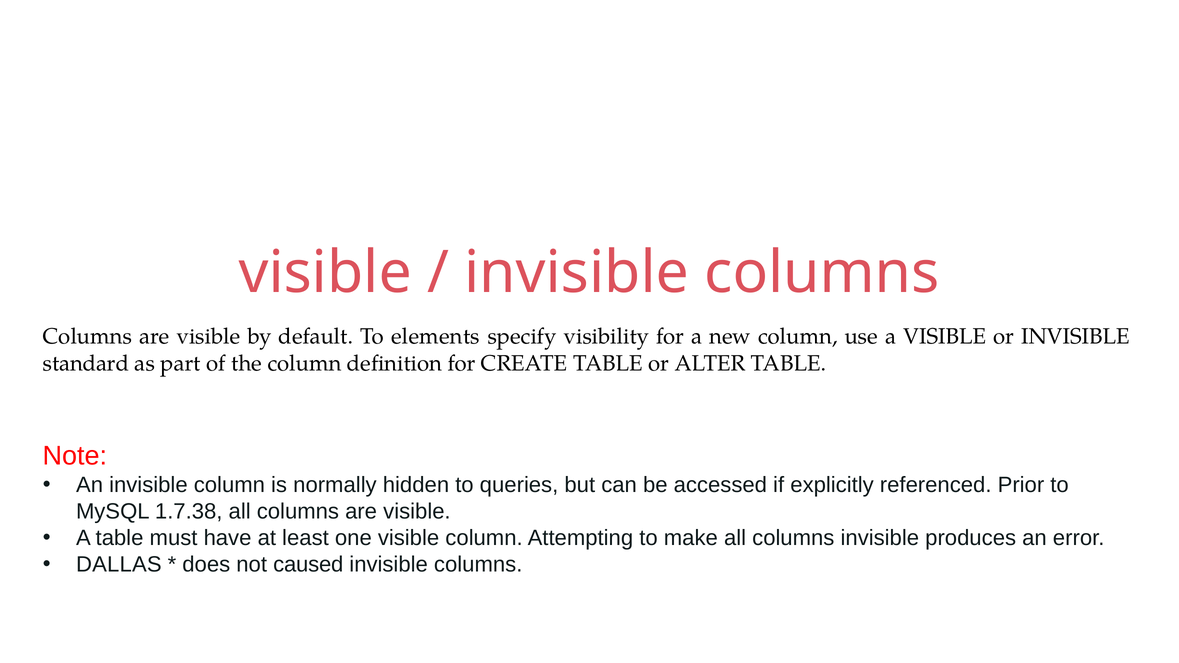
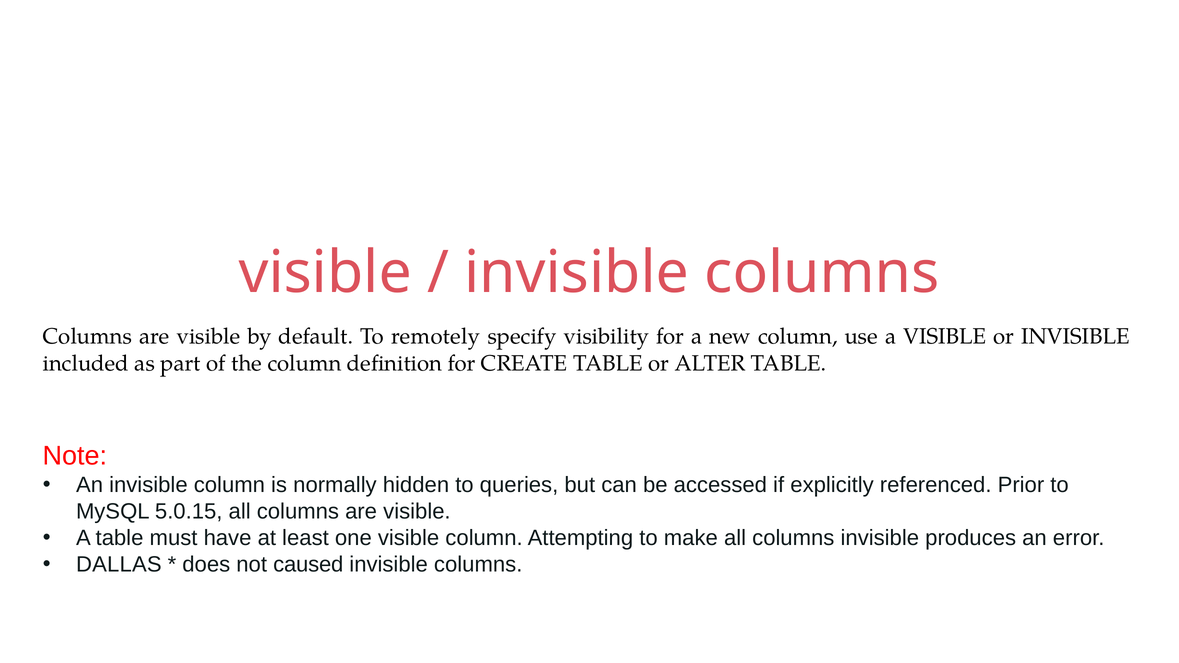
elements: elements -> remotely
standard: standard -> included
1.7.38: 1.7.38 -> 5.0.15
